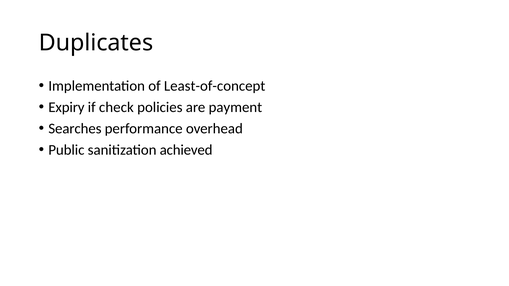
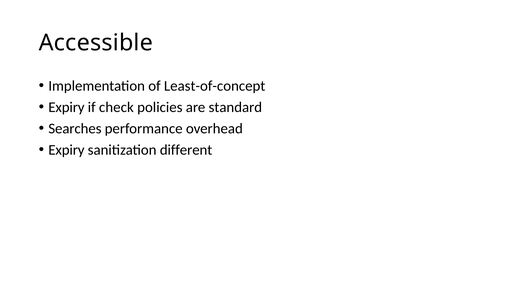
Duplicates: Duplicates -> Accessible
payment: payment -> standard
Public at (66, 150): Public -> Expiry
achieved: achieved -> different
